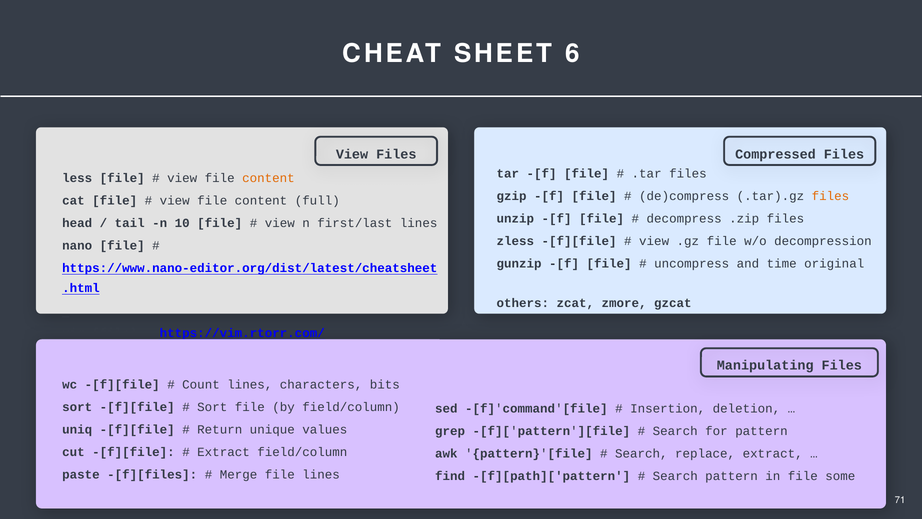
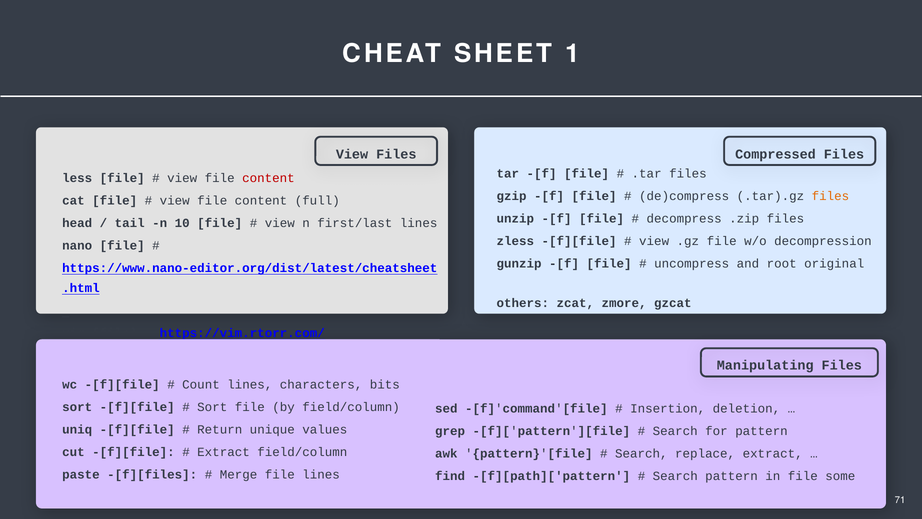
6: 6 -> 1
content at (268, 178) colour: orange -> red
time: time -> root
